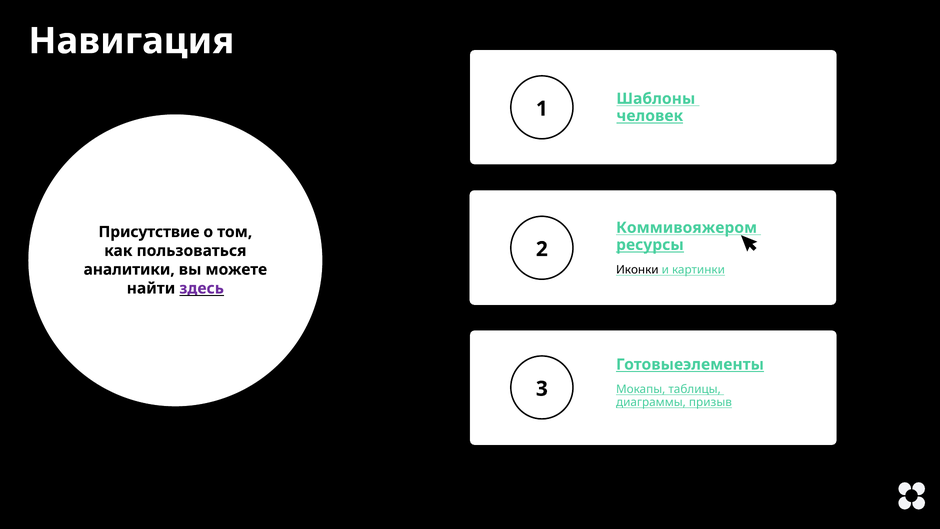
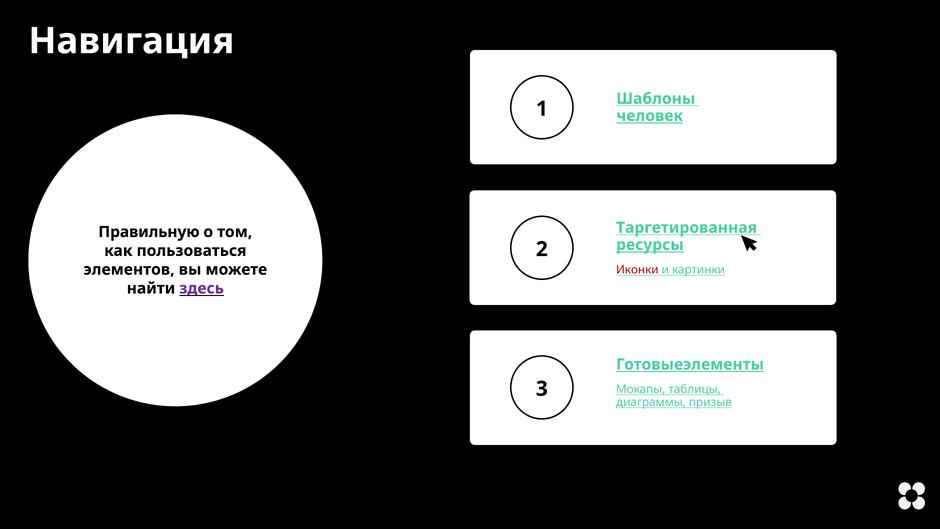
Коммивояжером: Коммивояжером -> Таргетированная
Присутствие: Присутствие -> Правильную
Иконки colour: black -> red
аналитики: аналитики -> элементов
